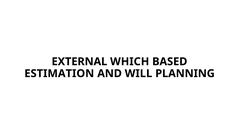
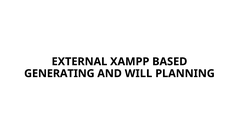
WHICH: WHICH -> XAMPP
ESTIMATION: ESTIMATION -> GENERATING
